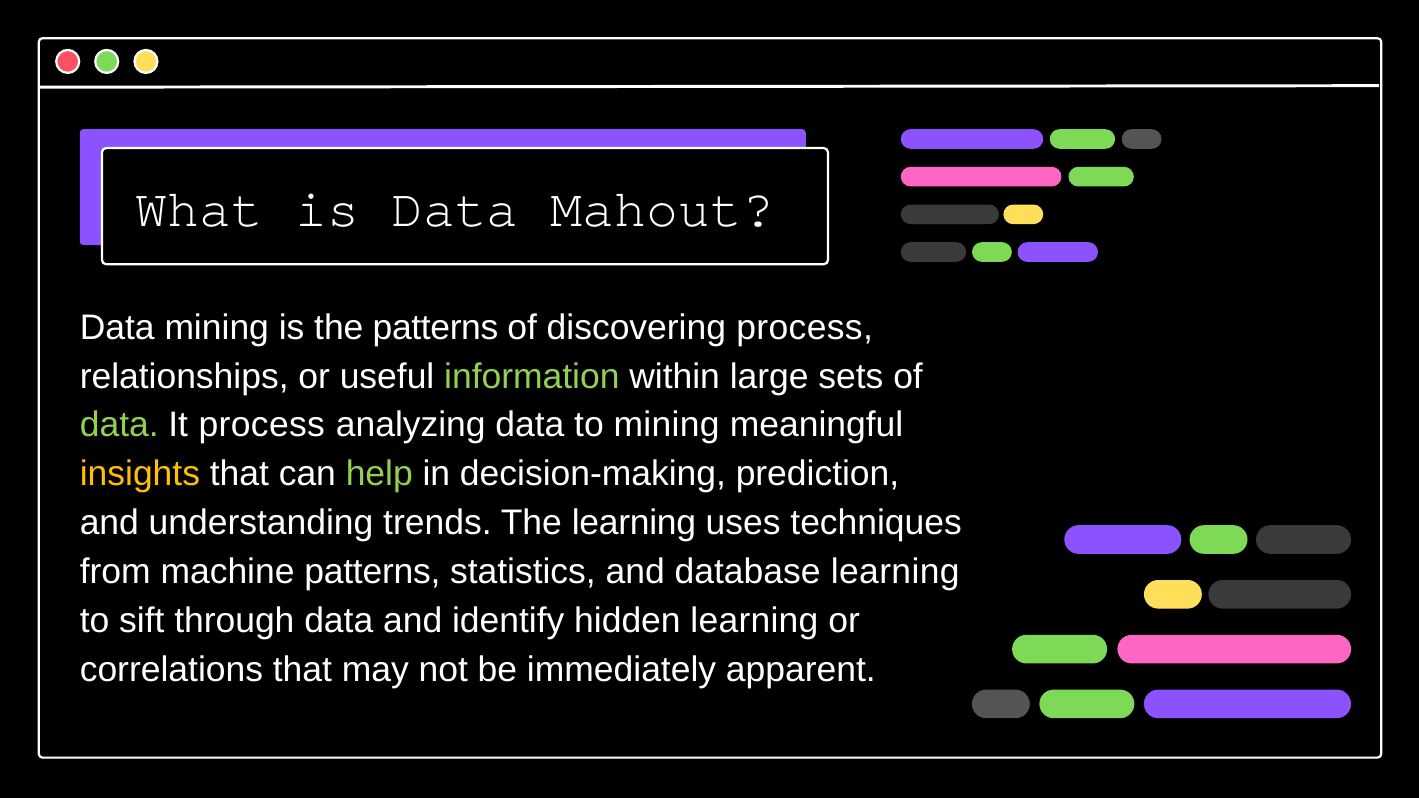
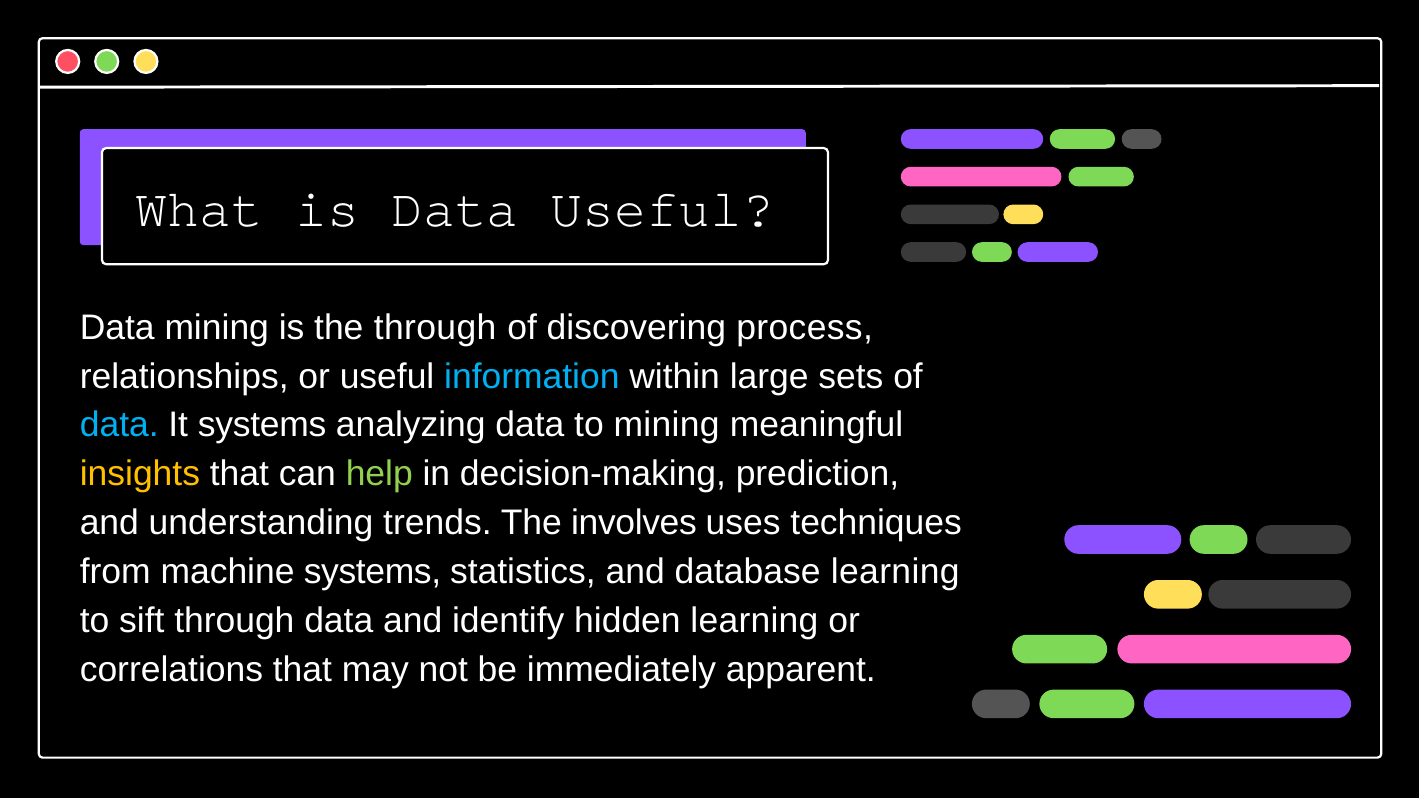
Data Mahout: Mahout -> Useful
the patterns: patterns -> through
information colour: light green -> light blue
data at (119, 425) colour: light green -> light blue
It process: process -> systems
The learning: learning -> involves
machine patterns: patterns -> systems
